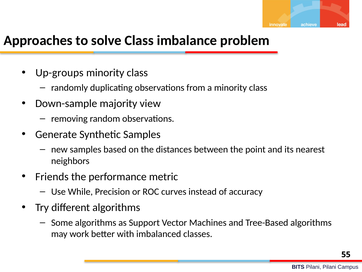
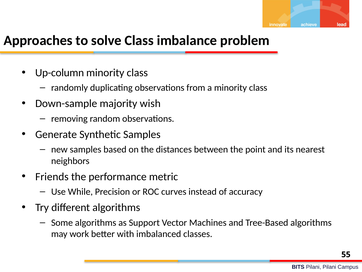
Up-groups: Up-groups -> Up-column
view: view -> wish
